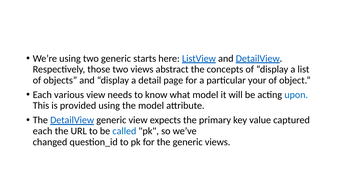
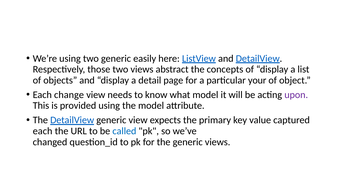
starts: starts -> easily
various: various -> change
upon colour: blue -> purple
